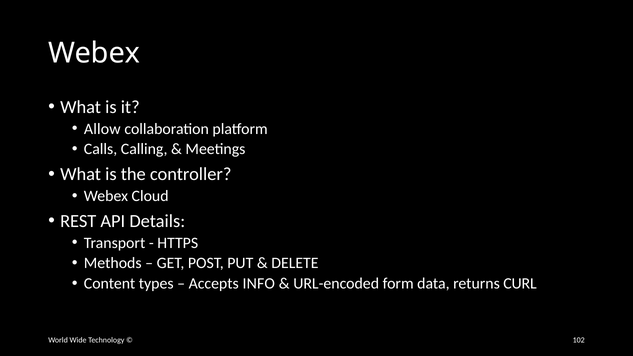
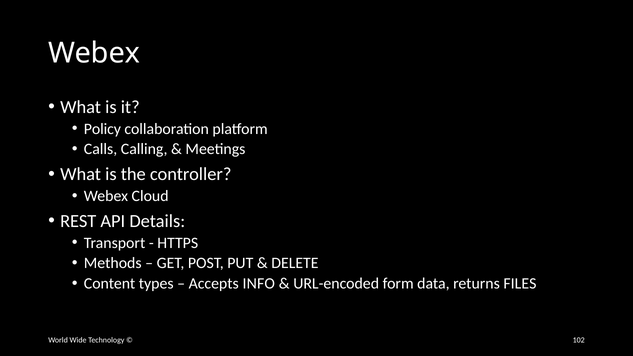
Allow: Allow -> Policy
CURL: CURL -> FILES
